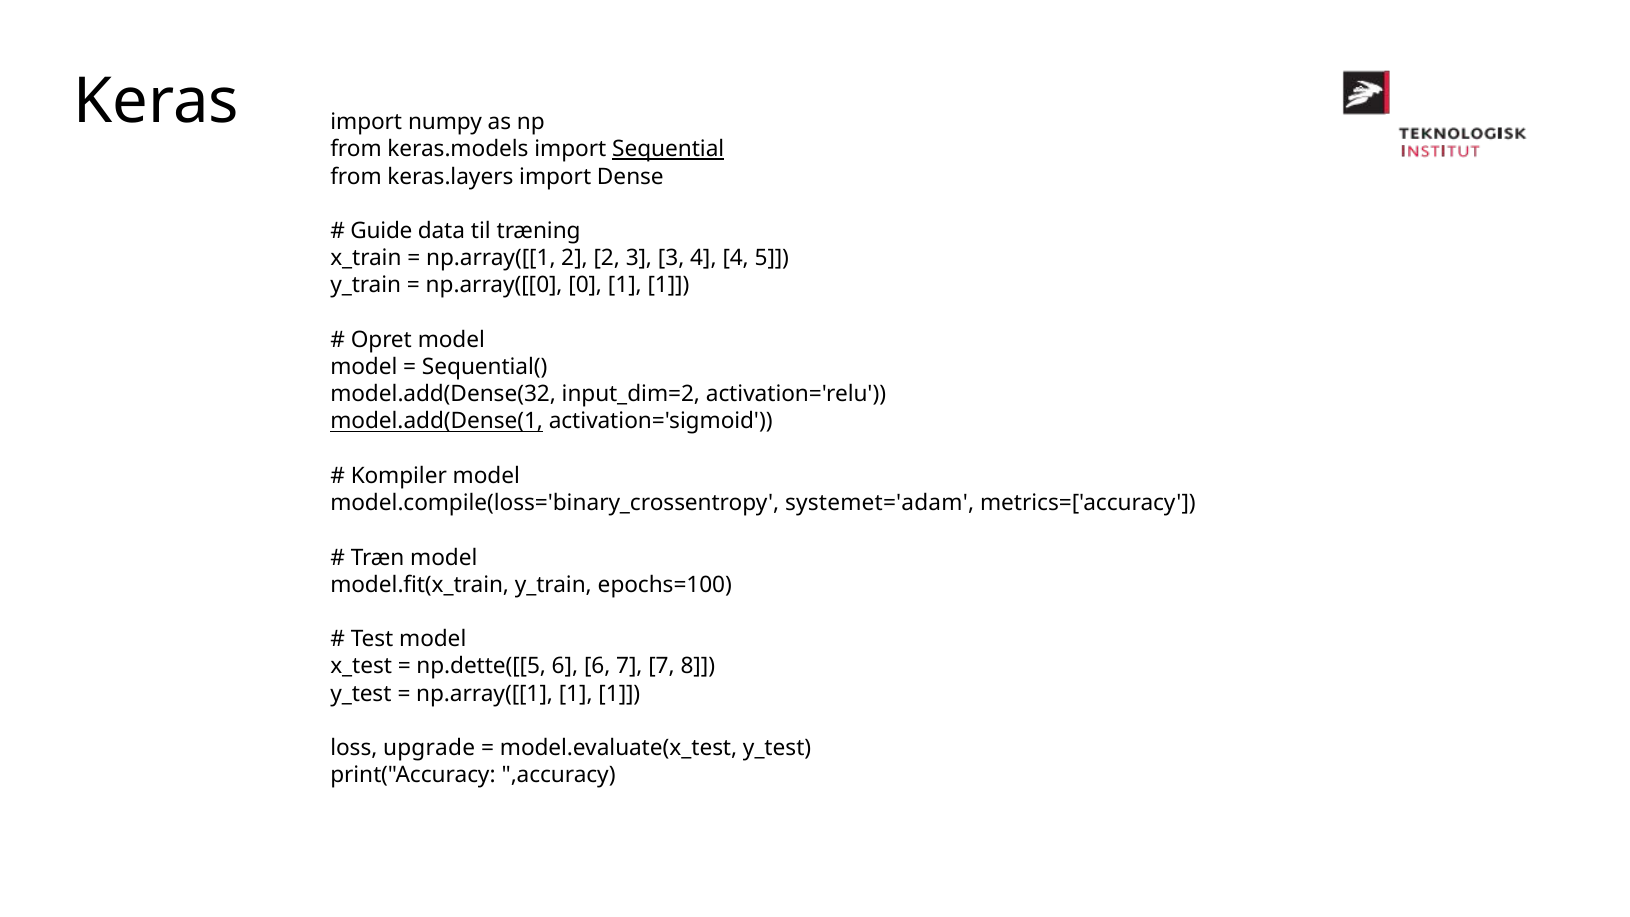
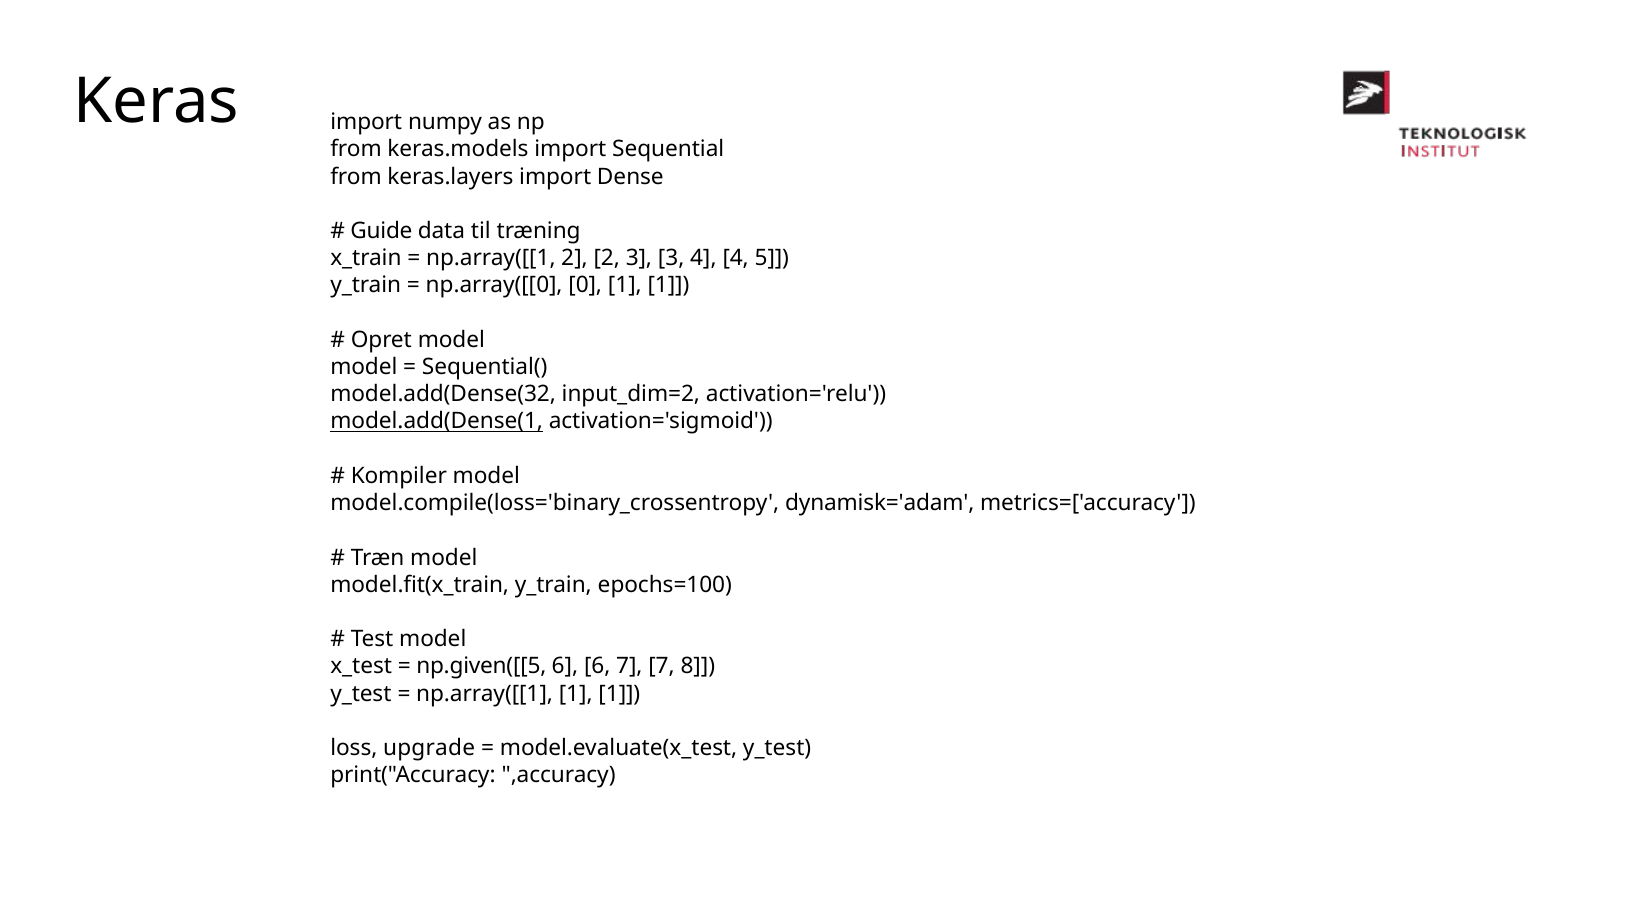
Sequential underline: present -> none
systemet='adam: systemet='adam -> dynamisk='adam
np.dette([[5: np.dette([[5 -> np.given([[5
